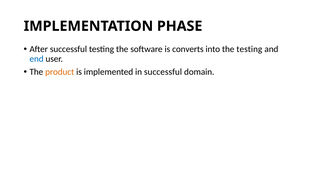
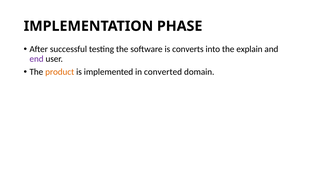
the testing: testing -> explain
end colour: blue -> purple
in successful: successful -> converted
